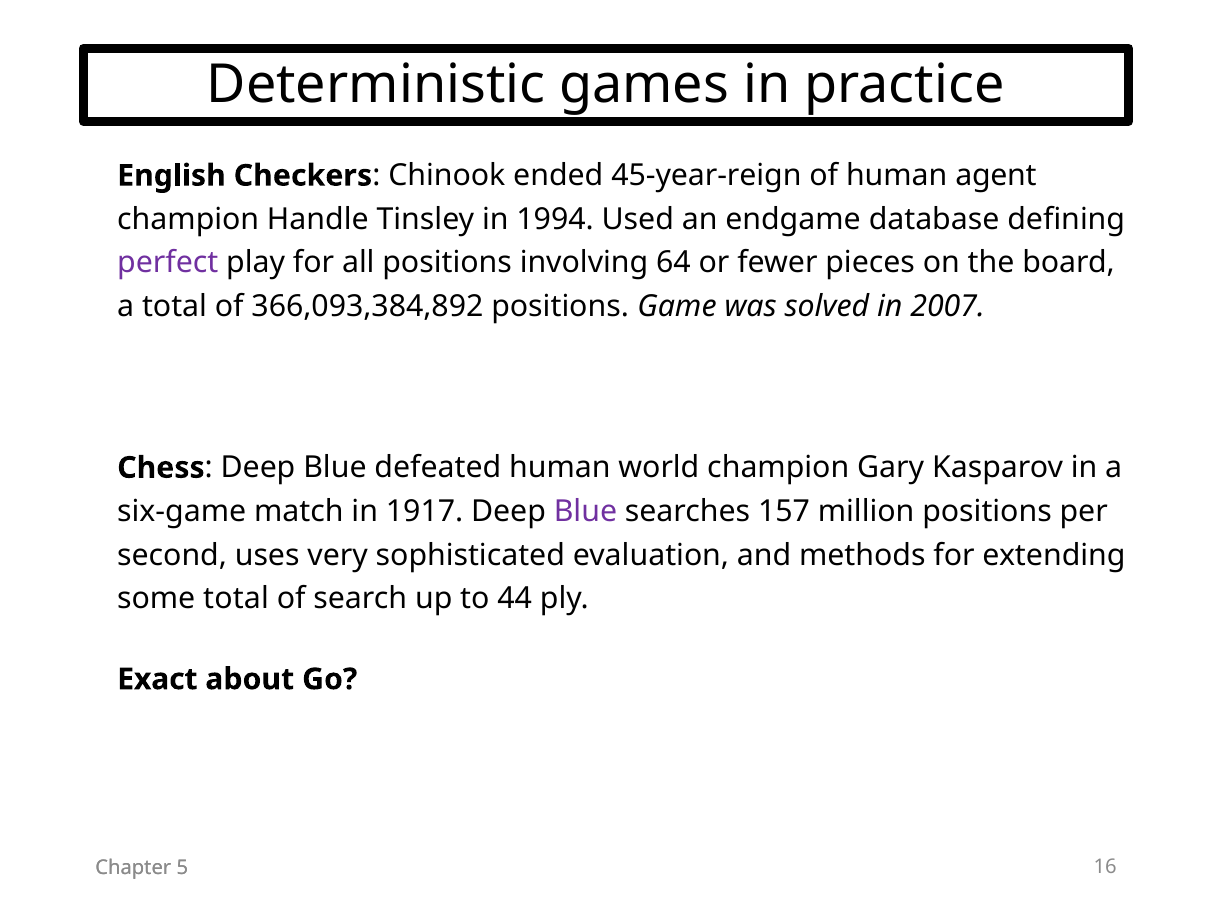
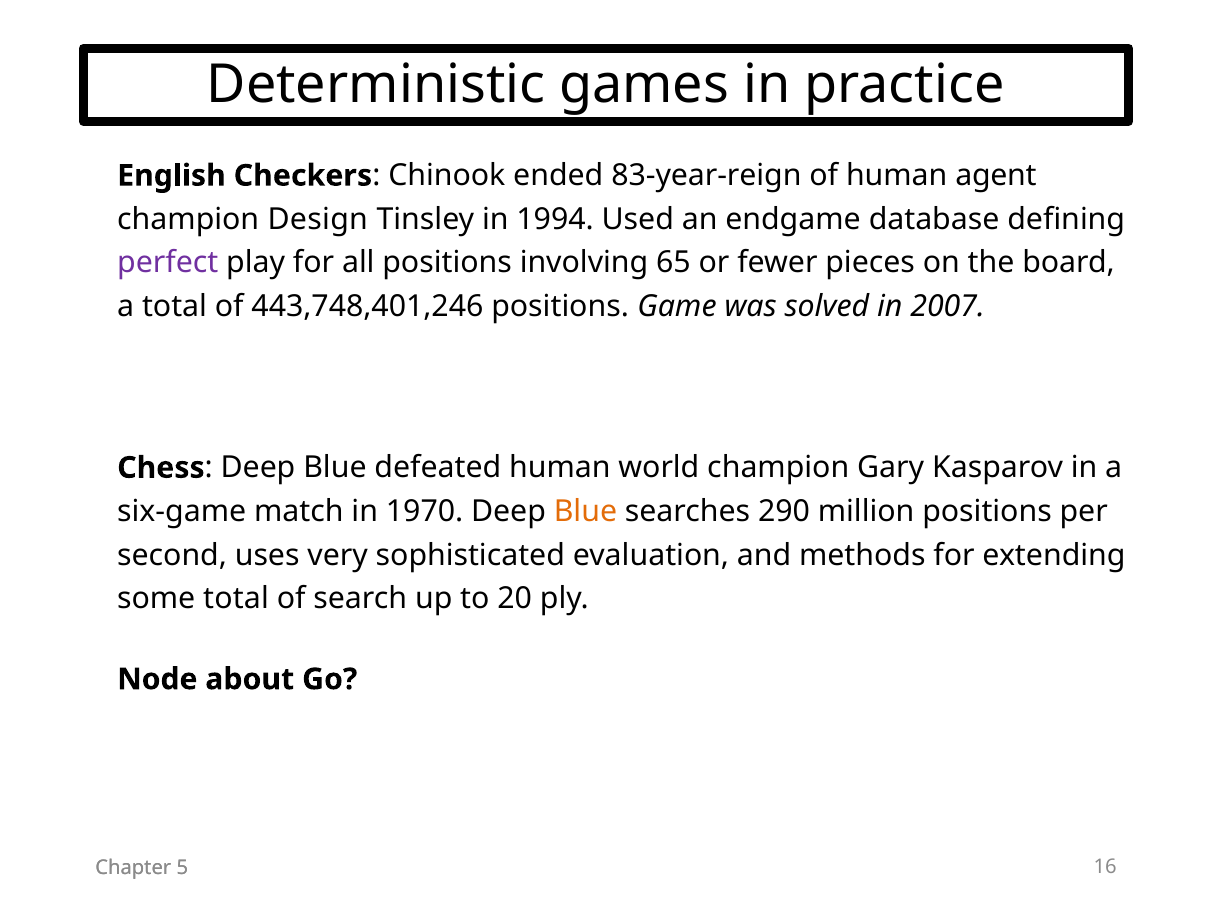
45-year-reign: 45-year-reign -> 83-year-reign
Handle: Handle -> Design
64: 64 -> 65
366,093,384,892: 366,093,384,892 -> 443,748,401,246
1917: 1917 -> 1970
Blue at (585, 511) colour: purple -> orange
157: 157 -> 290
44: 44 -> 20
Exact: Exact -> Node
